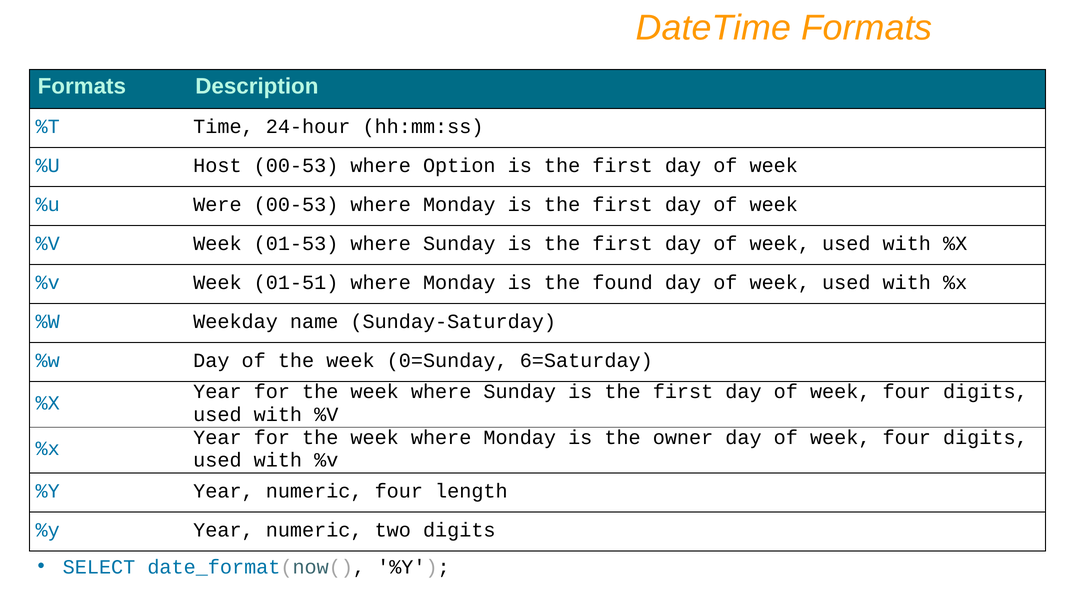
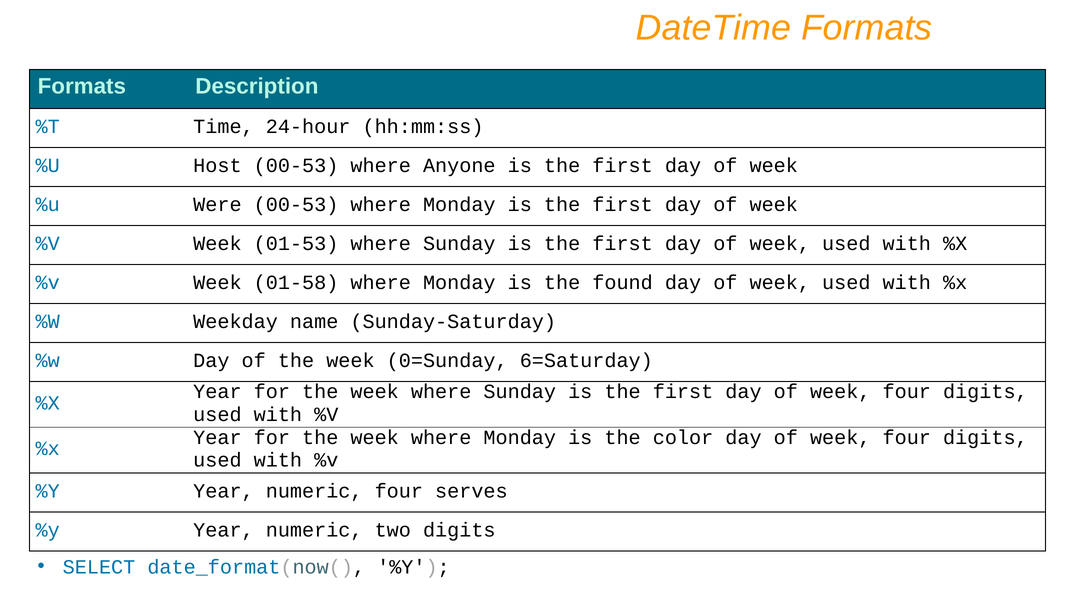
Option: Option -> Anyone
01-51: 01-51 -> 01-58
owner: owner -> color
length: length -> serves
